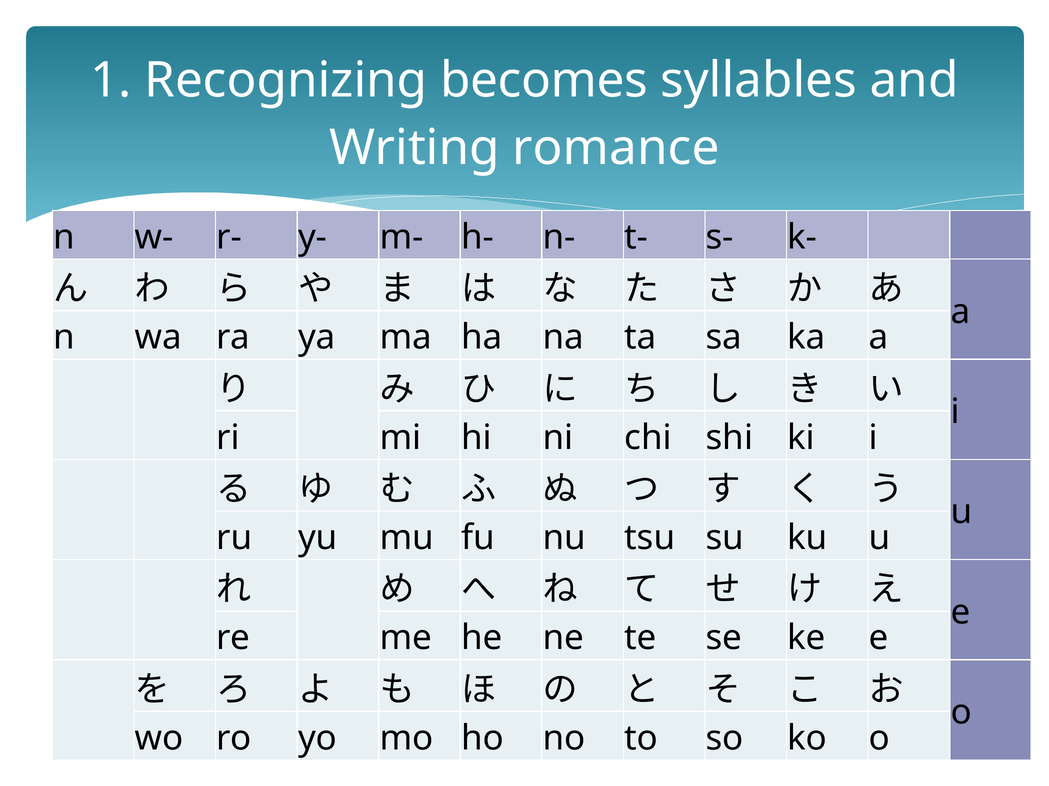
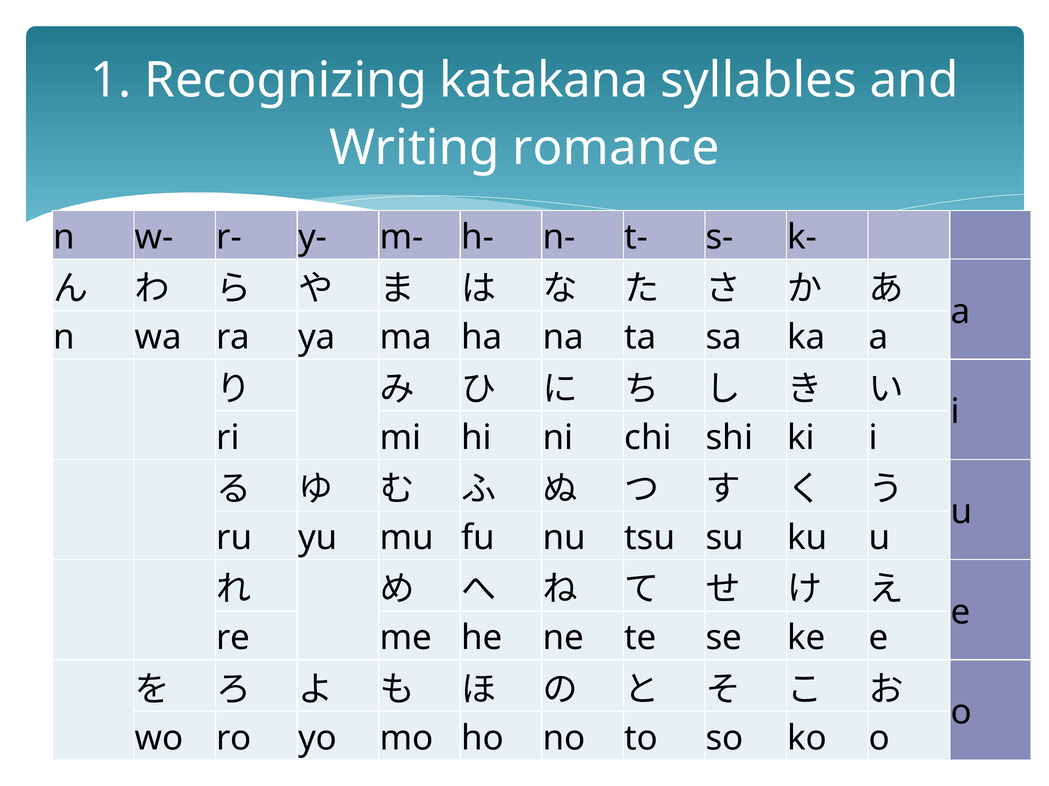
becomes: becomes -> katakana
